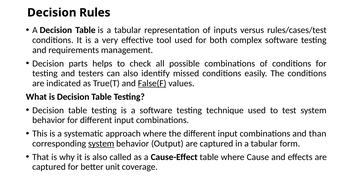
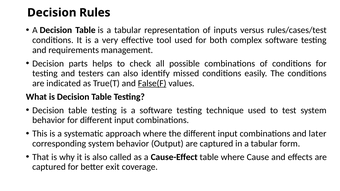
than: than -> later
system at (101, 144) underline: present -> none
unit: unit -> exit
